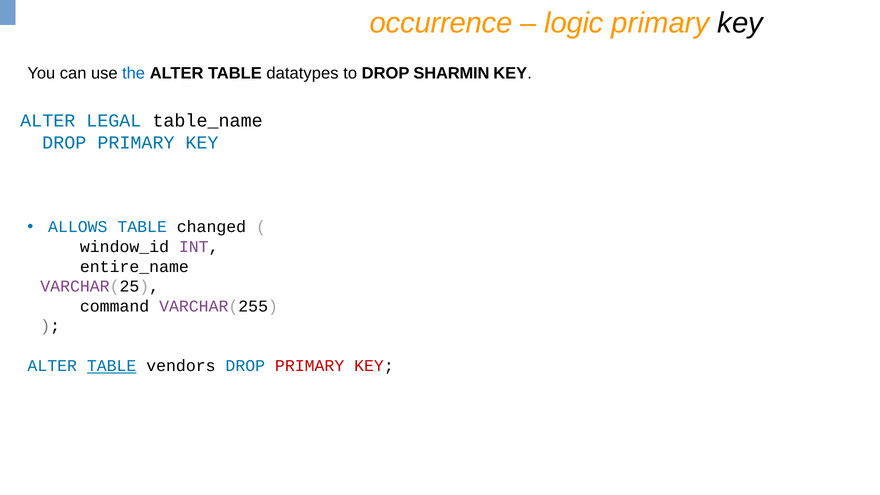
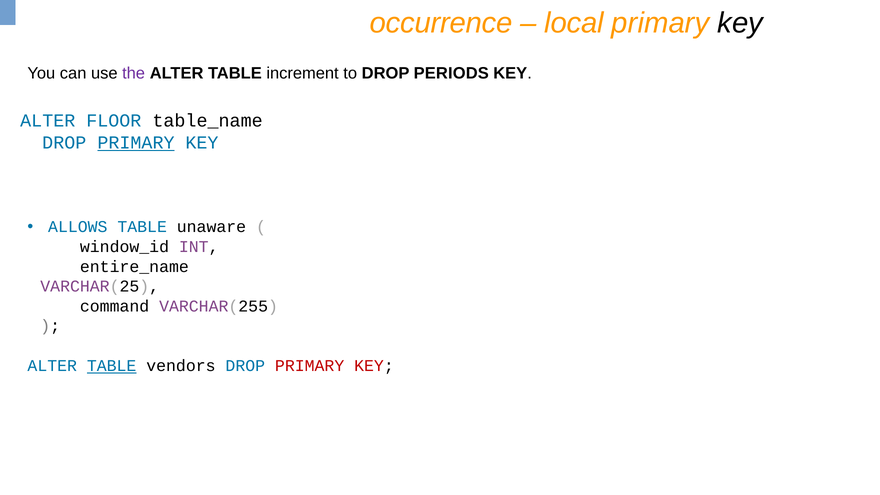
logic: logic -> local
the colour: blue -> purple
datatypes: datatypes -> increment
SHARMIN: SHARMIN -> PERIODS
LEGAL: LEGAL -> FLOOR
PRIMARY at (136, 143) underline: none -> present
changed: changed -> unaware
